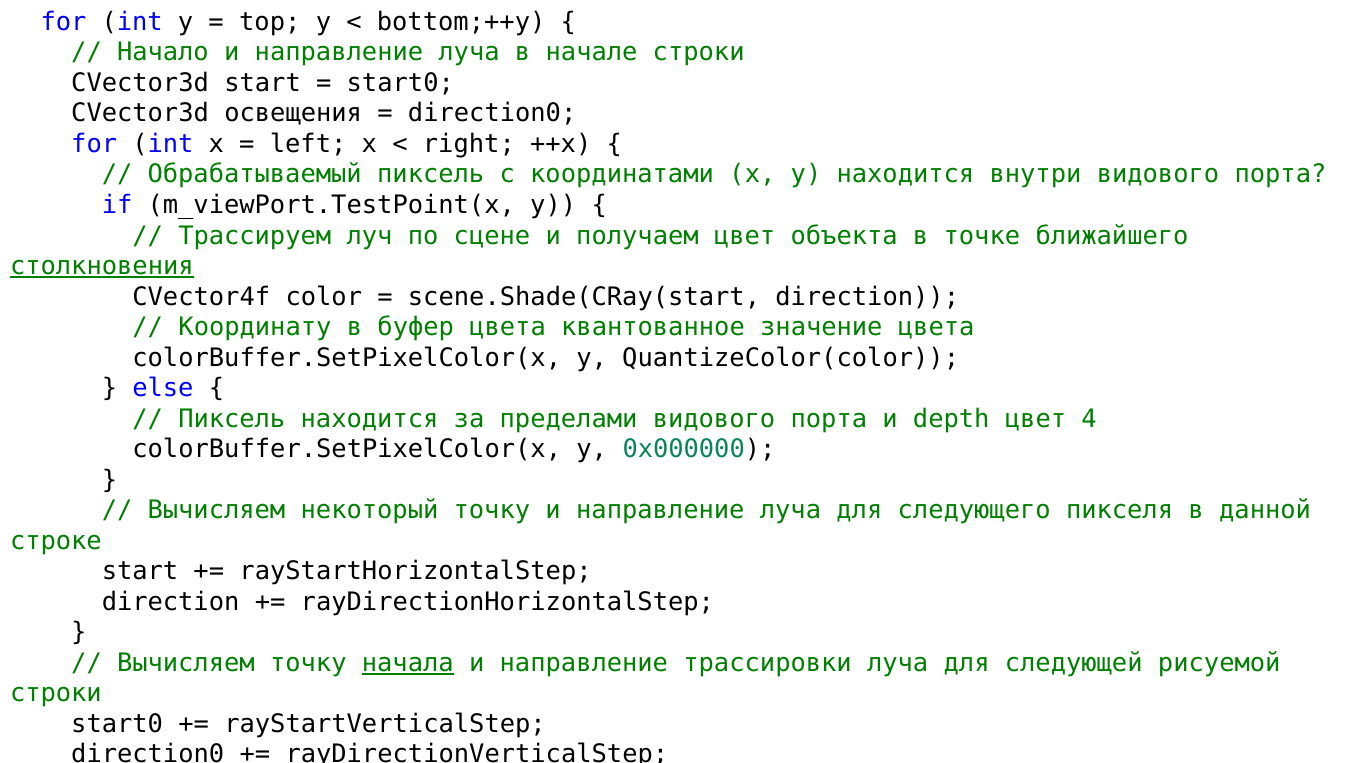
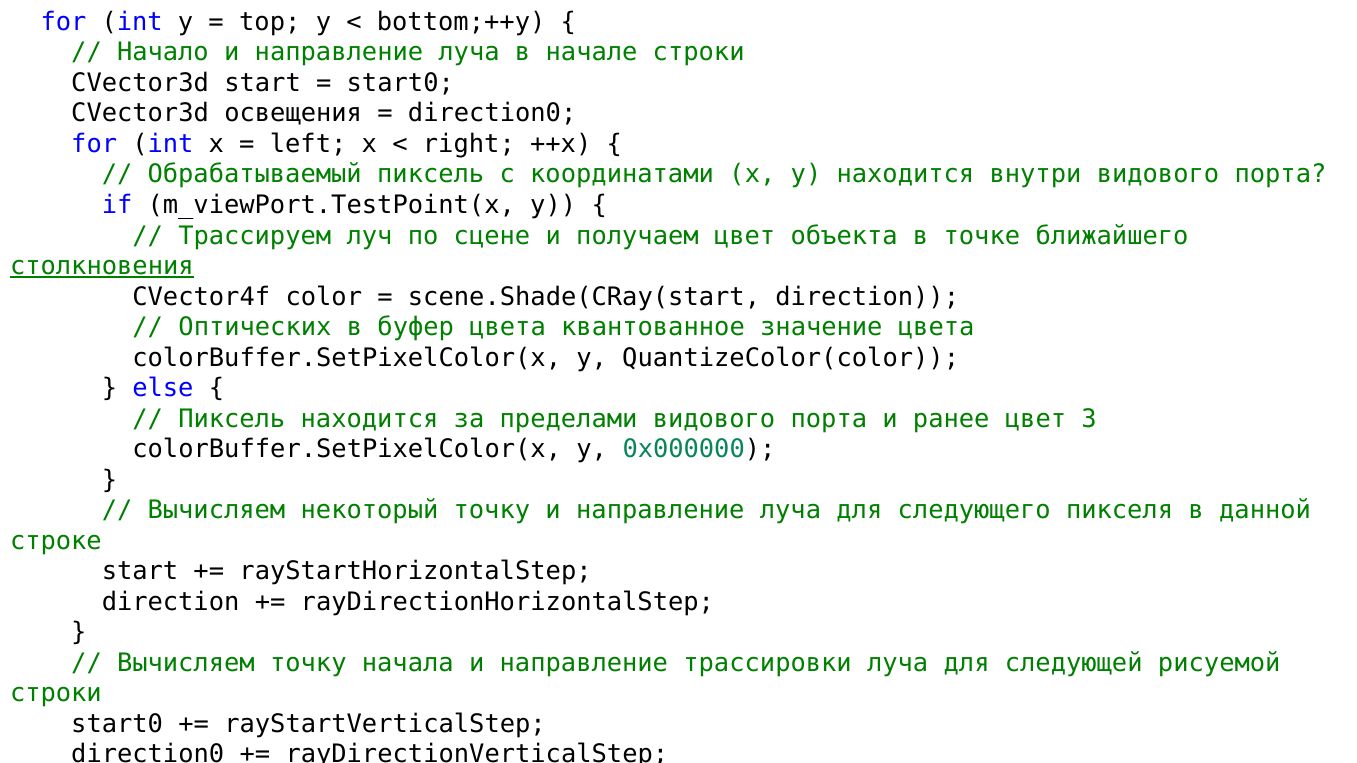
Координату: Координату -> Оптических
depth: depth -> ранее
4: 4 -> 3
начала underline: present -> none
